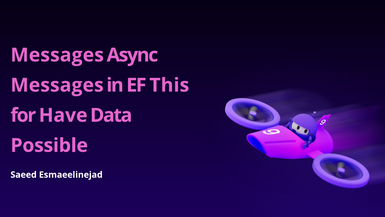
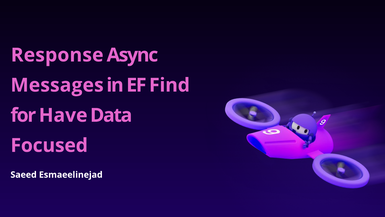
Messages at (57, 55): Messages -> Response
This: This -> Find
Possible: Possible -> Focused
